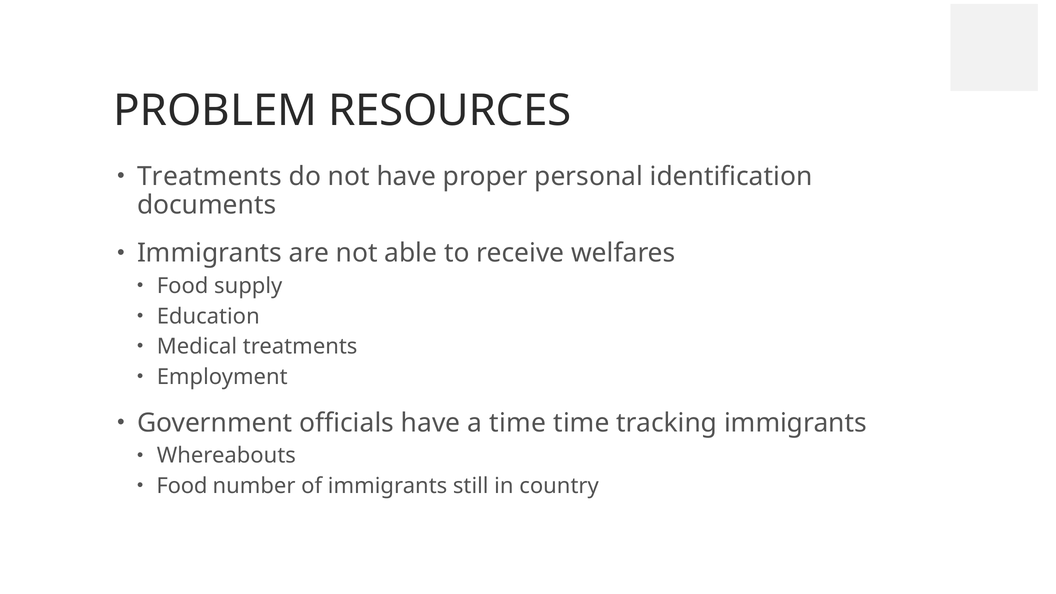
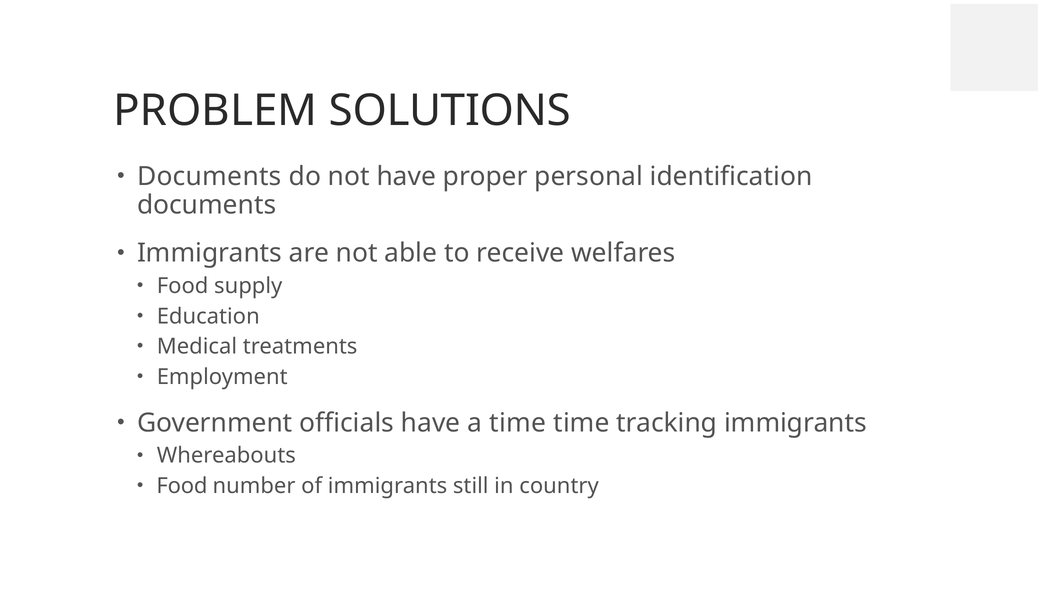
RESOURCES: RESOURCES -> SOLUTIONS
Treatments at (209, 176): Treatments -> Documents
